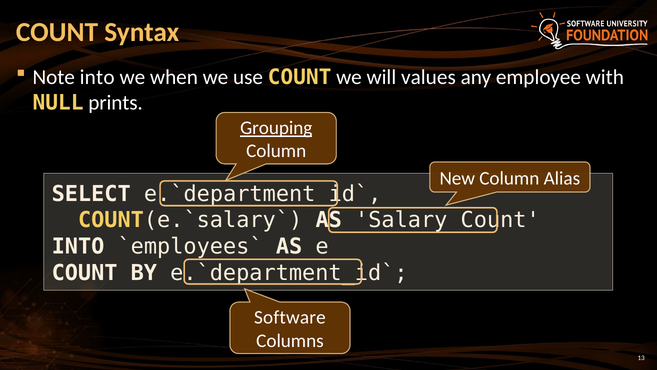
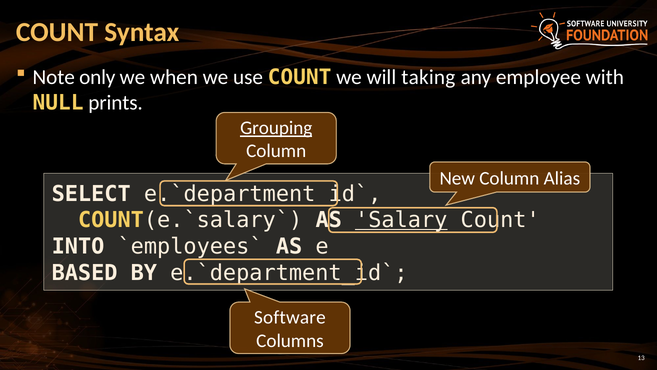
Note into: into -> only
values: values -> taking
Salary underline: none -> present
COUNT at (85, 273): COUNT -> BASED
